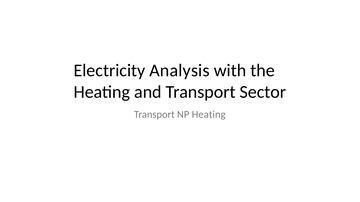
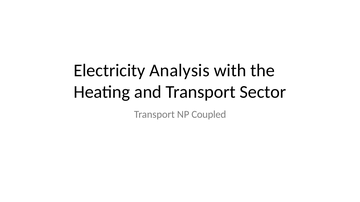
NP Heating: Heating -> Coupled
